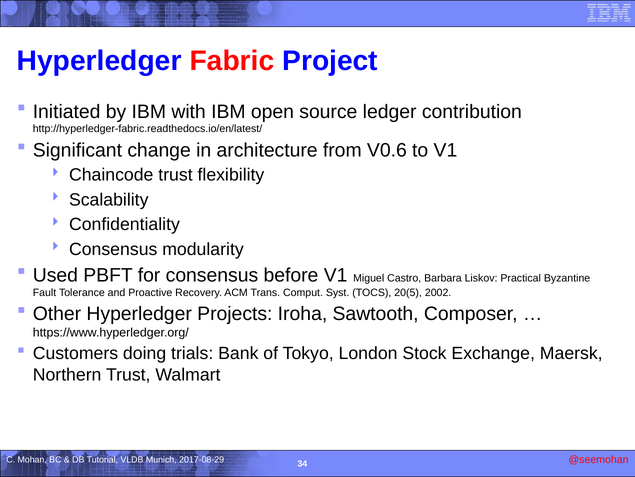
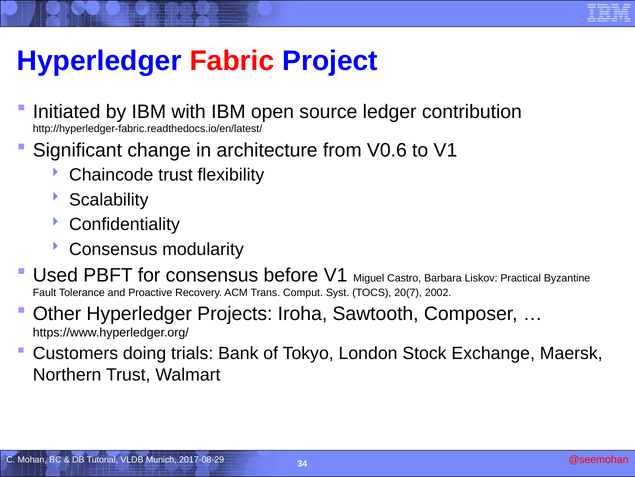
20(5: 20(5 -> 20(7
